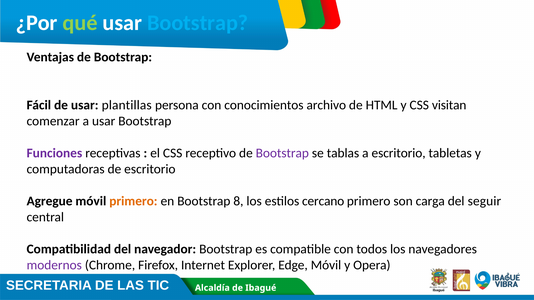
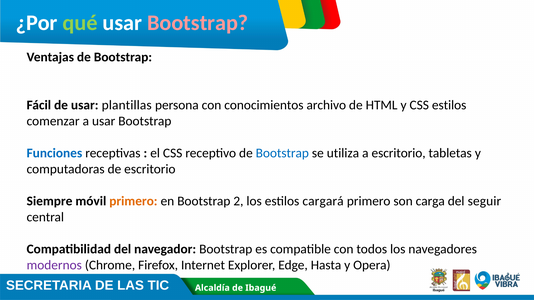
Bootstrap at (198, 23) colour: light blue -> pink
CSS visitan: visitan -> estilos
Funciones colour: purple -> blue
Bootstrap at (282, 153) colour: purple -> blue
tablas: tablas -> utiliza
Agregue: Agregue -> Siempre
8: 8 -> 2
cercano: cercano -> cargará
Edge Móvil: Móvil -> Hasta
